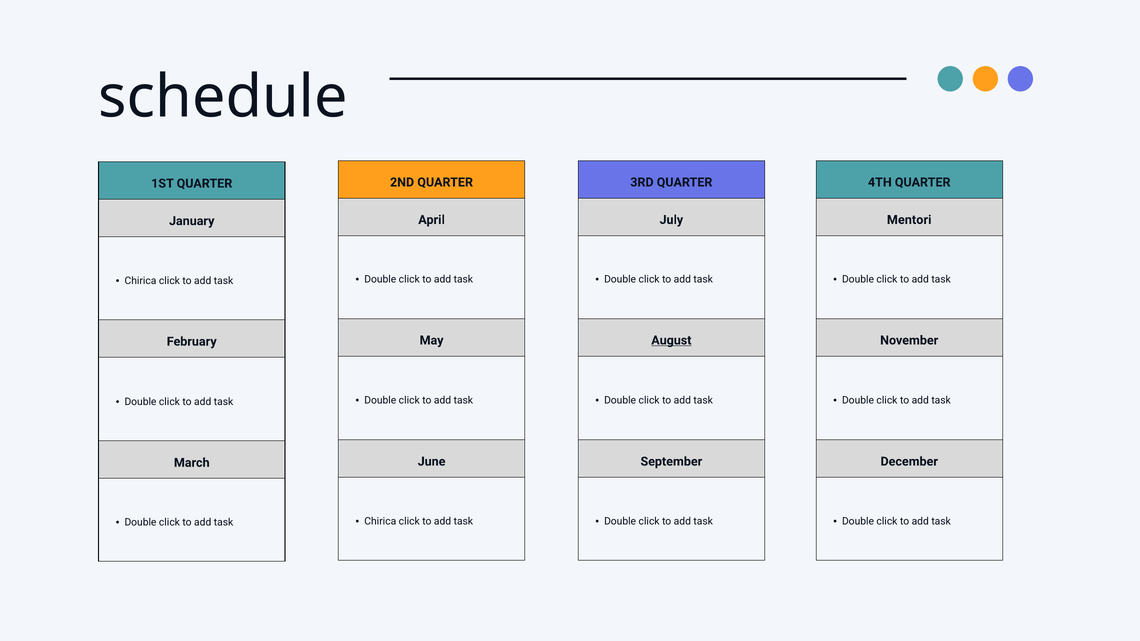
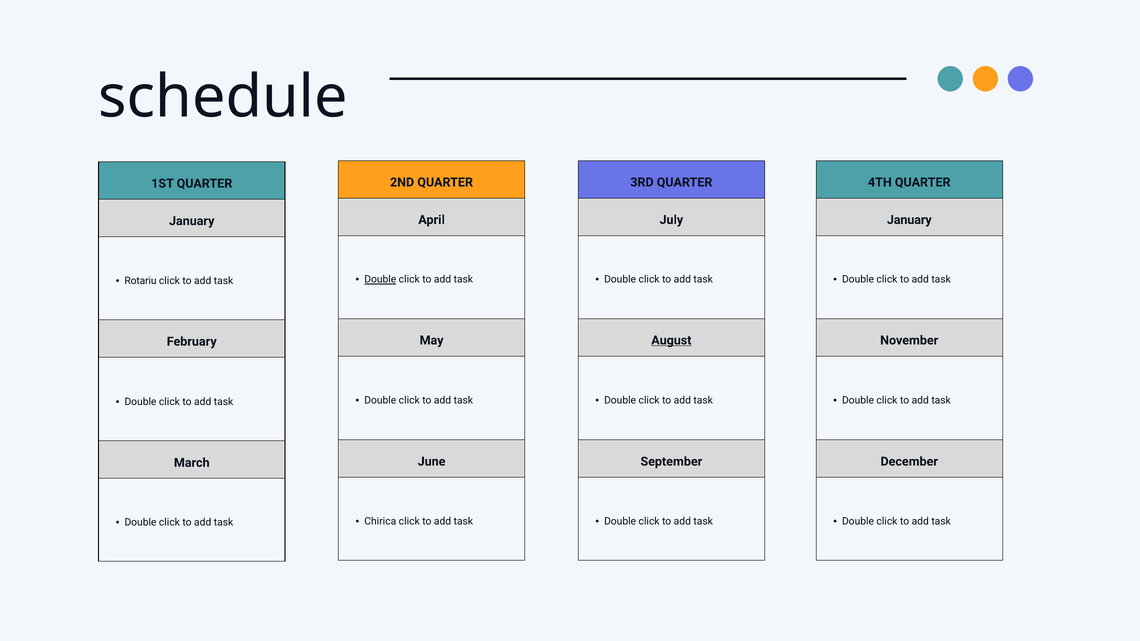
Mentori at (909, 220): Mentori -> January
Double at (380, 280) underline: none -> present
Chirica at (141, 281): Chirica -> Rotariu
